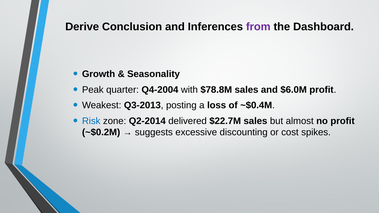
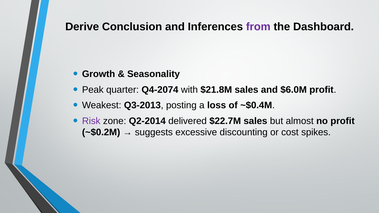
Q4-2004: Q4-2004 -> Q4-2074
$78.8M: $78.8M -> $21.8M
Risk colour: blue -> purple
